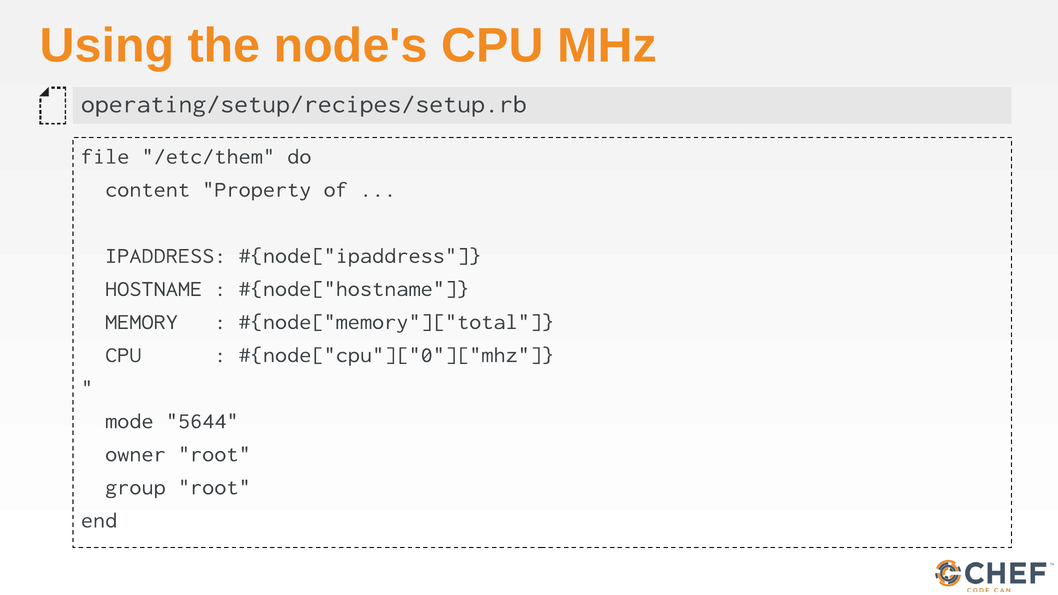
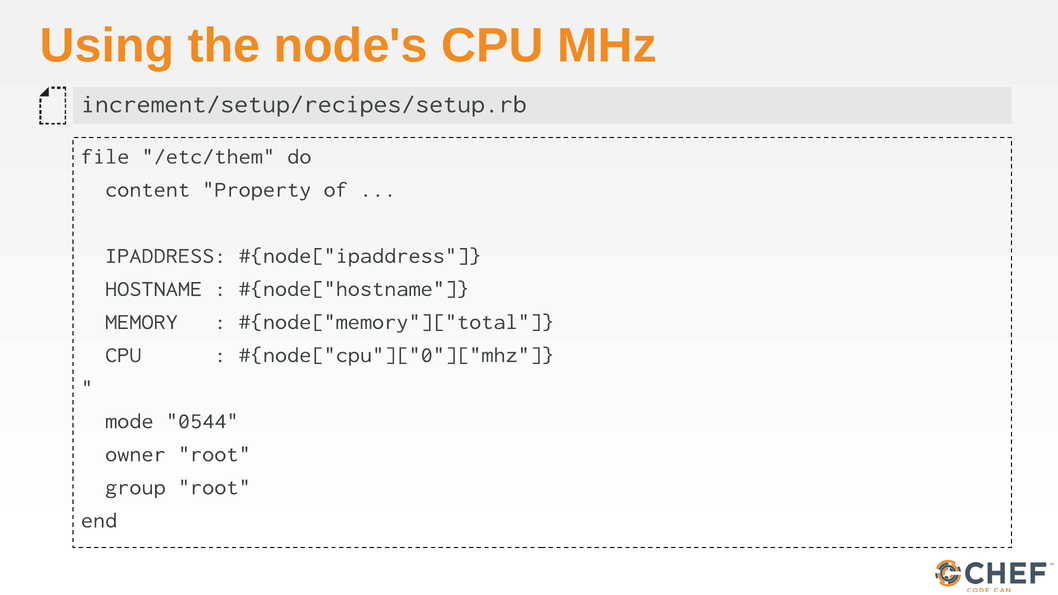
operating/setup/recipes/setup.rb: operating/setup/recipes/setup.rb -> increment/setup/recipes/setup.rb
5644: 5644 -> 0544
